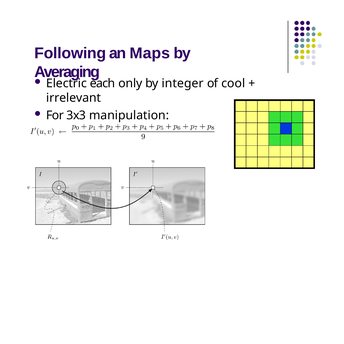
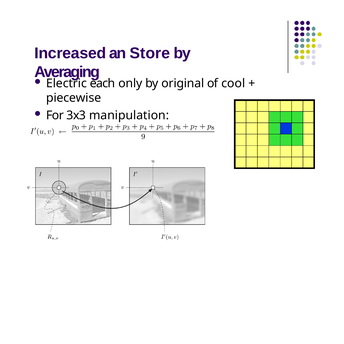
Following: Following -> Increased
Maps: Maps -> Store
integer: integer -> original
irrelevant: irrelevant -> piecewise
